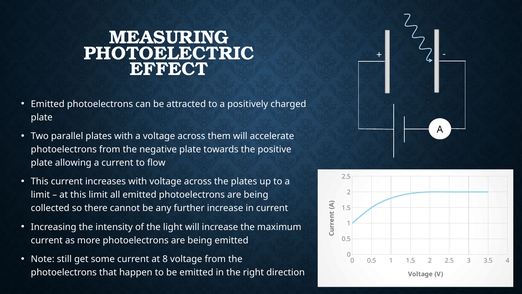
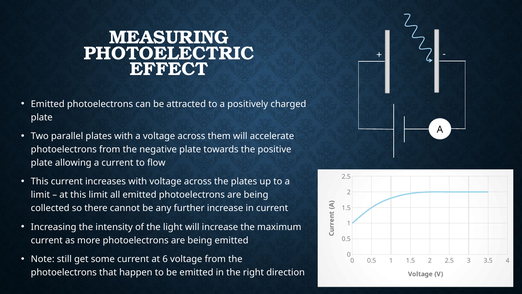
8: 8 -> 6
